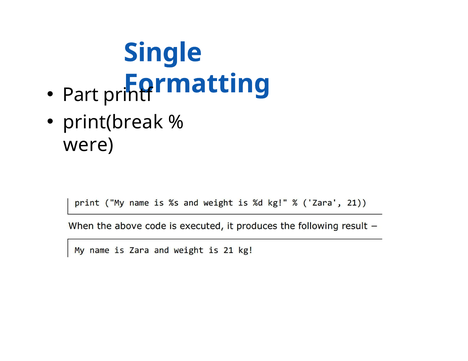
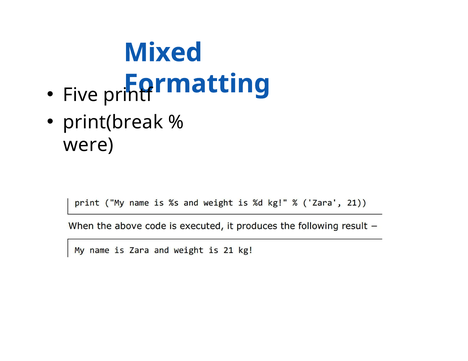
Single: Single -> Mixed
Part: Part -> Five
